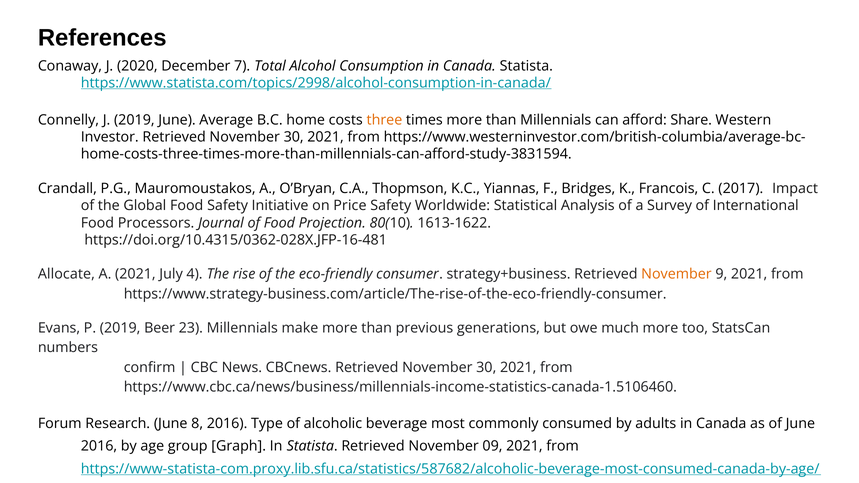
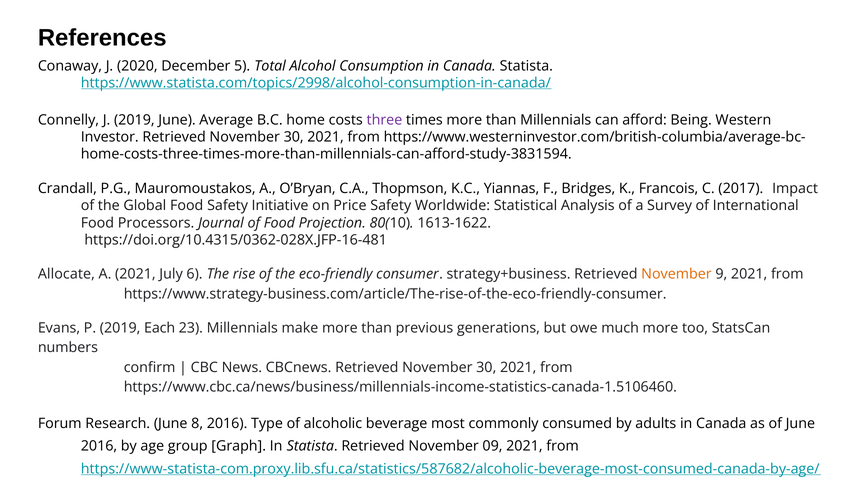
7: 7 -> 5
three colour: orange -> purple
Share: Share -> Being
4: 4 -> 6
Beer: Beer -> Each
